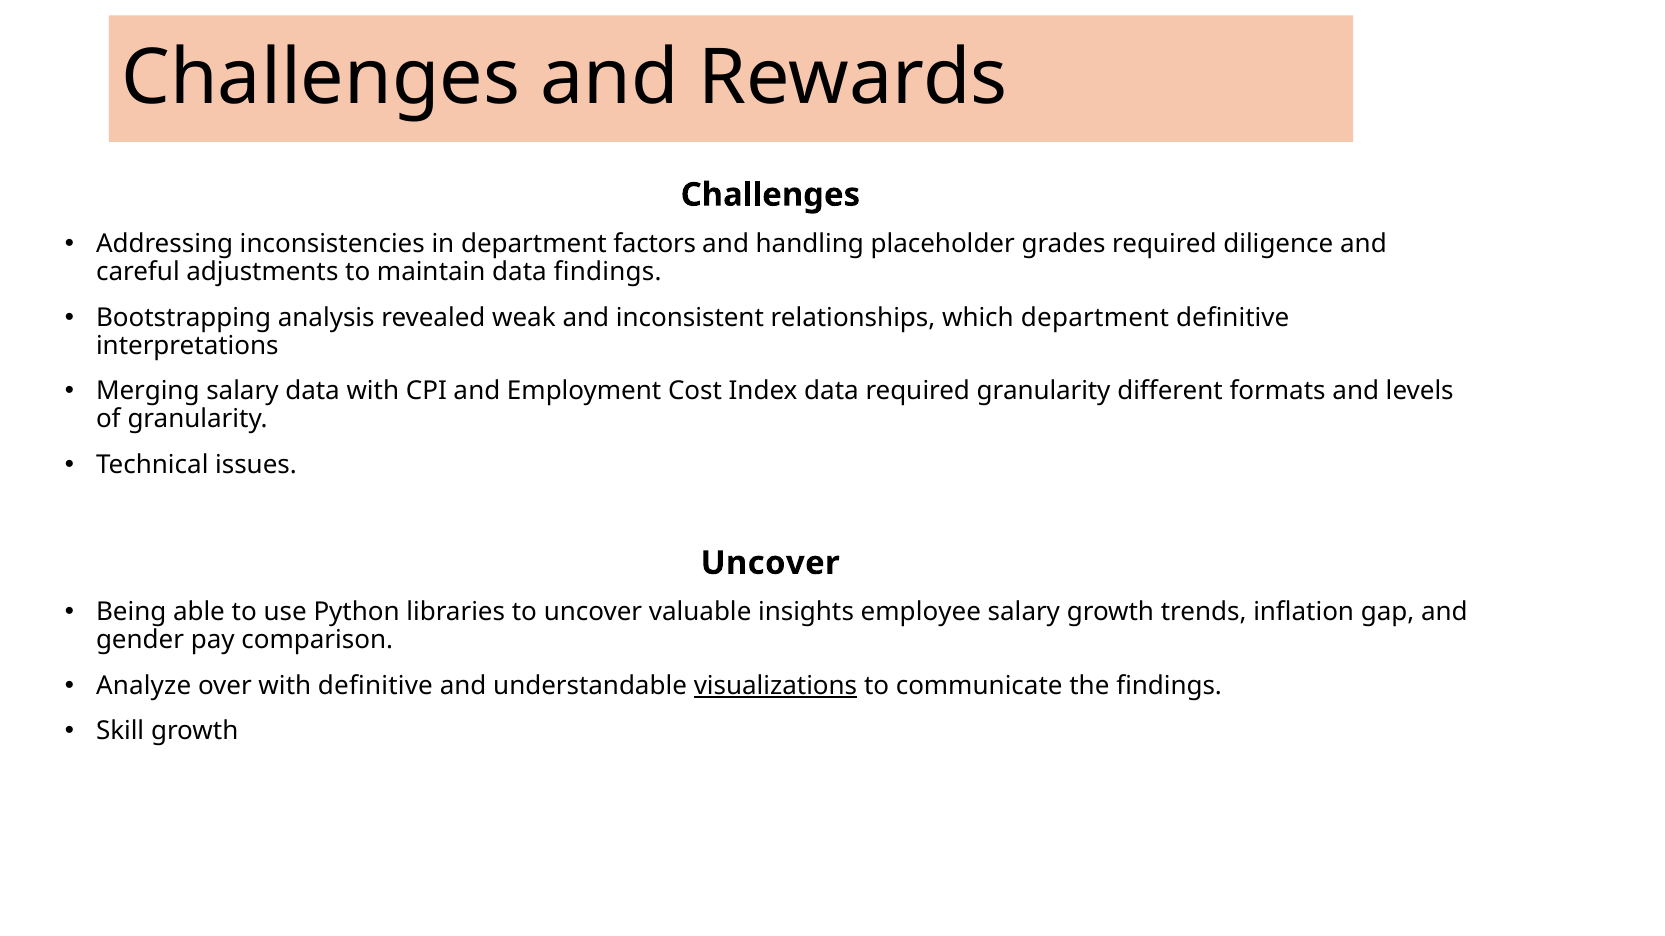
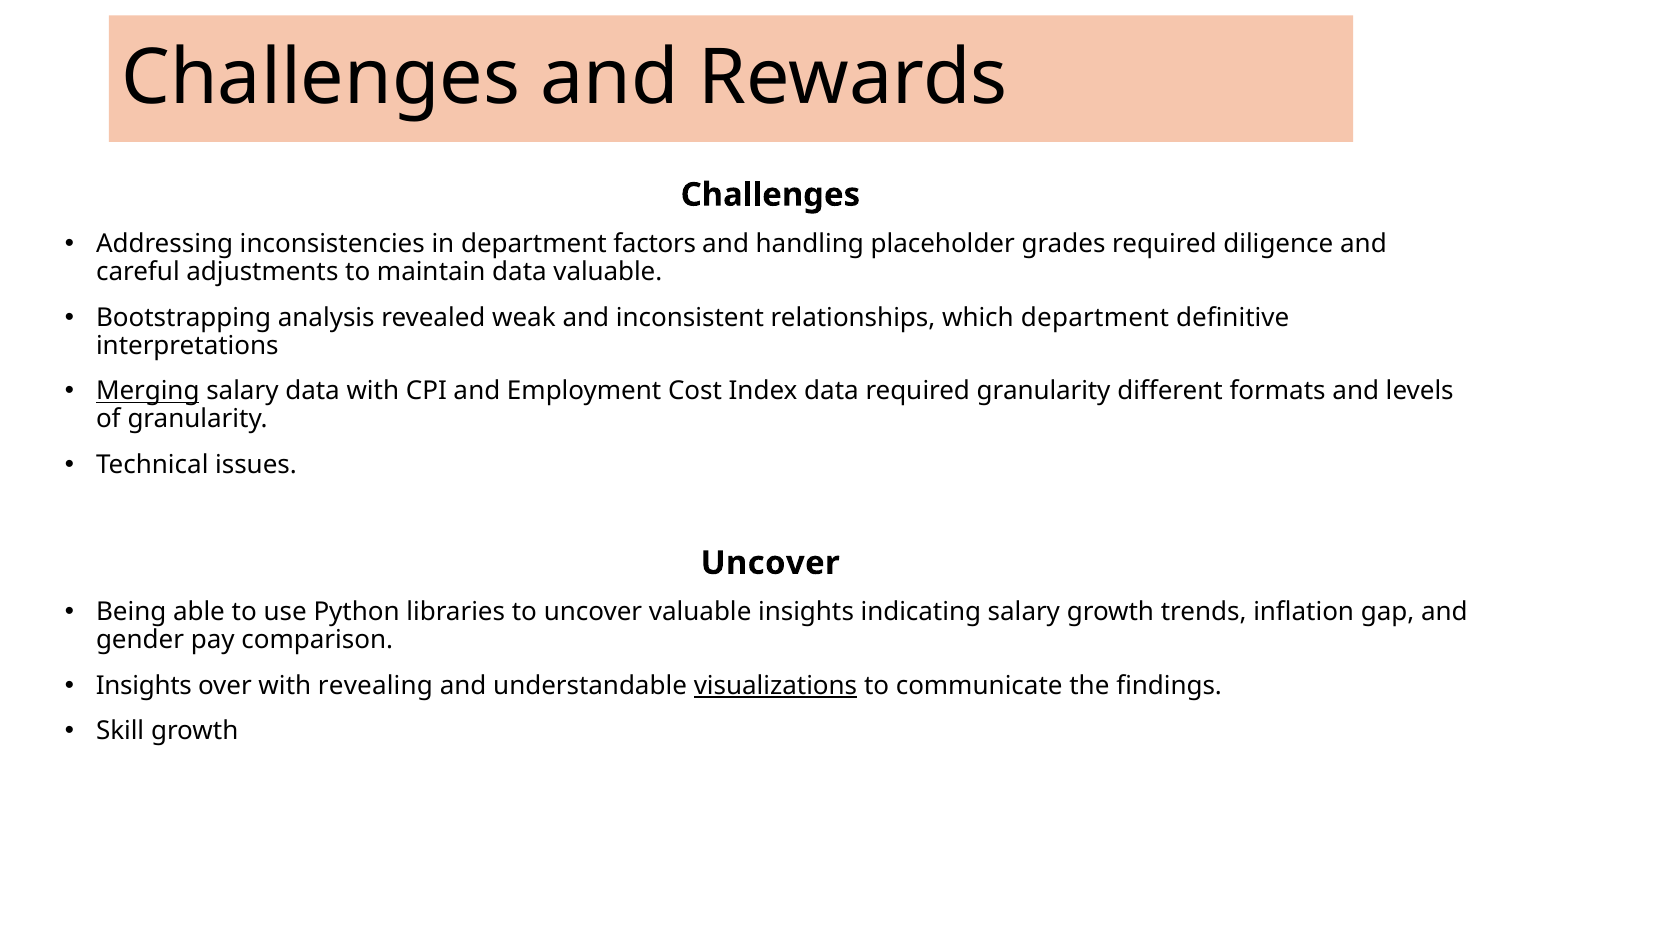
data findings: findings -> valuable
Merging underline: none -> present
employee: employee -> indicating
Analyze at (144, 686): Analyze -> Insights
with definitive: definitive -> revealing
